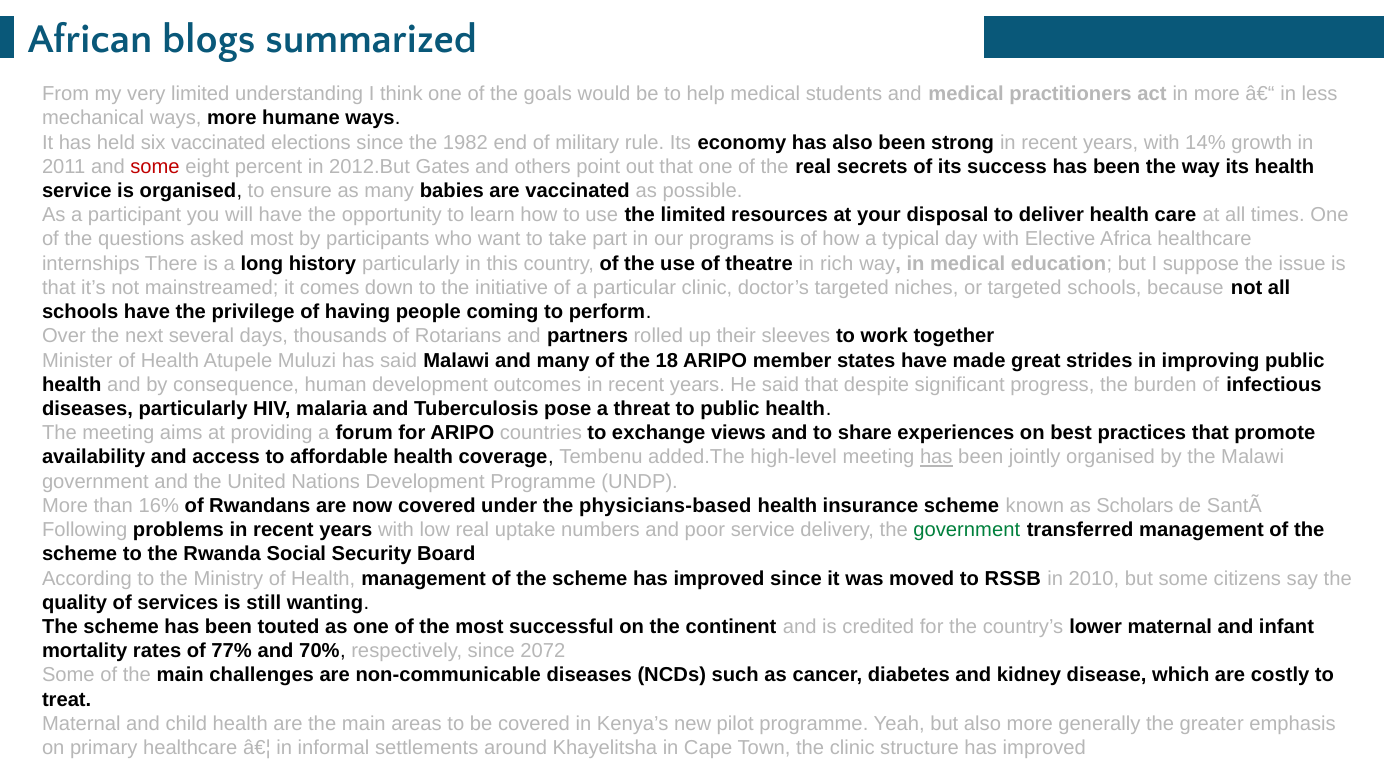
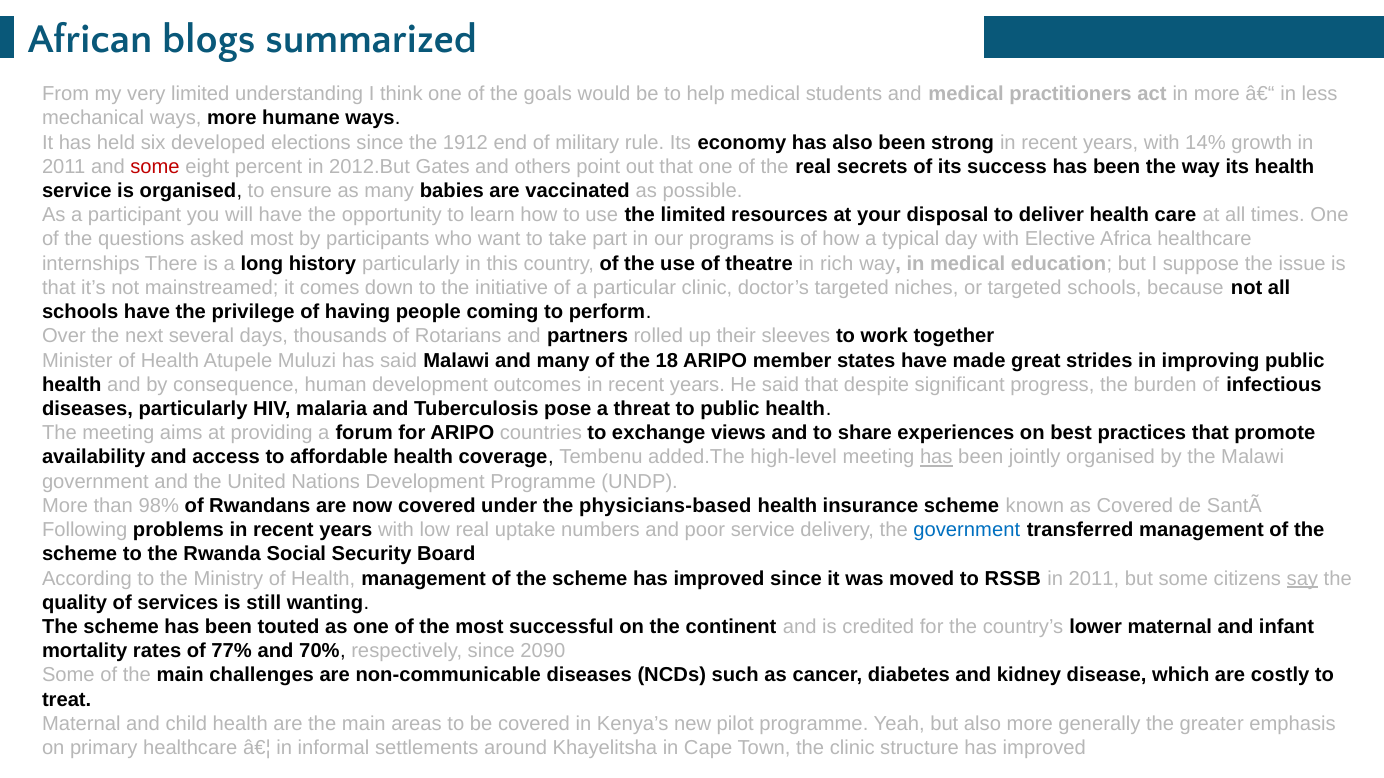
six vaccinated: vaccinated -> developed
1982: 1982 -> 1912
16%: 16% -> 98%
as Scholars: Scholars -> Covered
government at (967, 530) colour: green -> blue
RSSB in 2010: 2010 -> 2011
say underline: none -> present
2072: 2072 -> 2090
